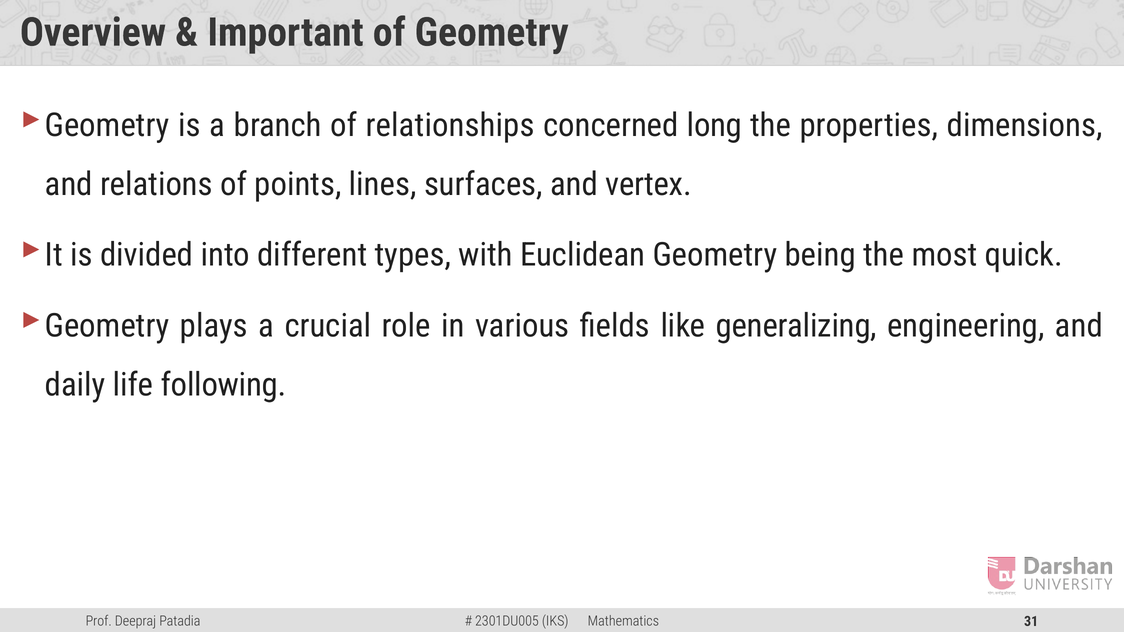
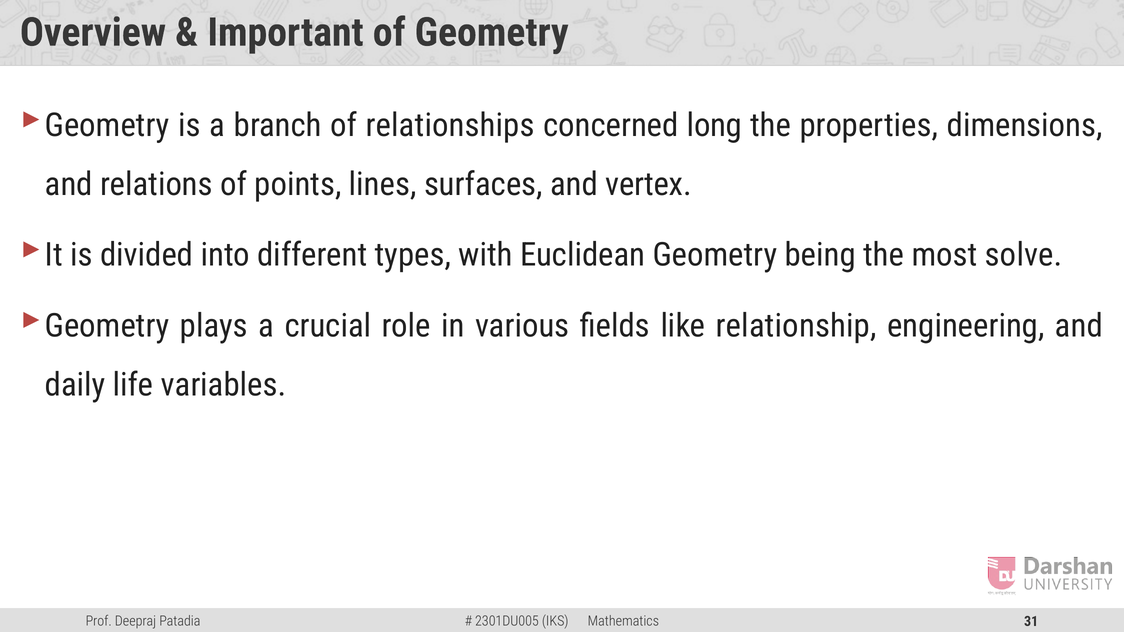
quick: quick -> solve
generalizing: generalizing -> relationship
following: following -> variables
